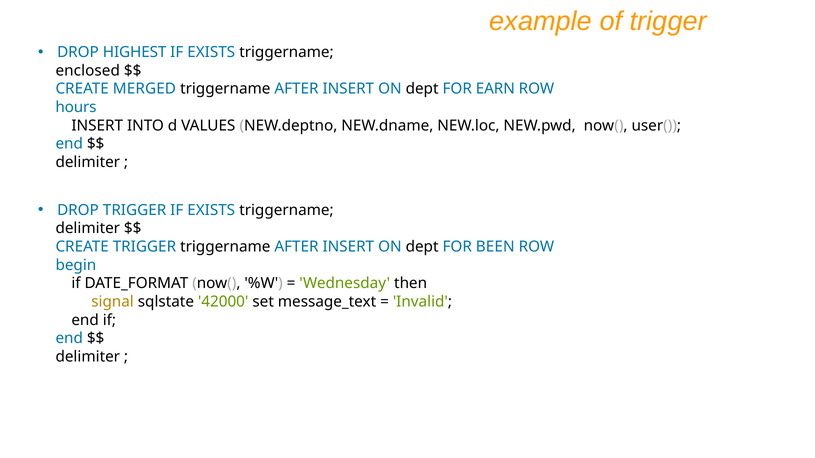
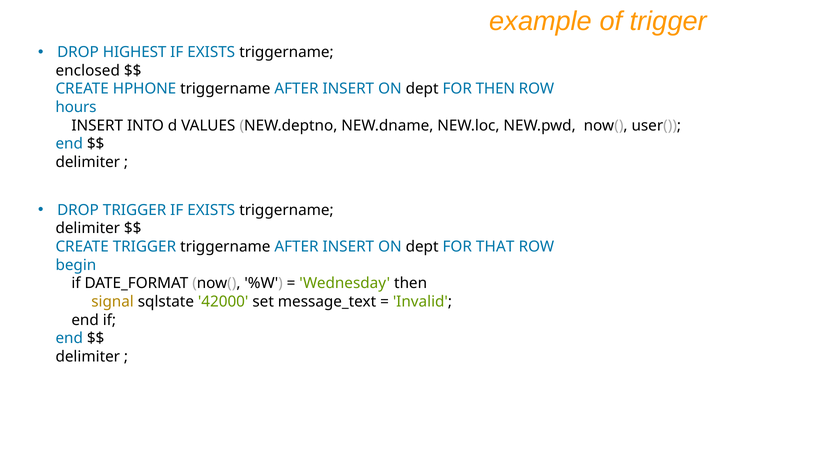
MERGED: MERGED -> HPHONE
FOR EARN: EARN -> THEN
BEEN: BEEN -> THAT
